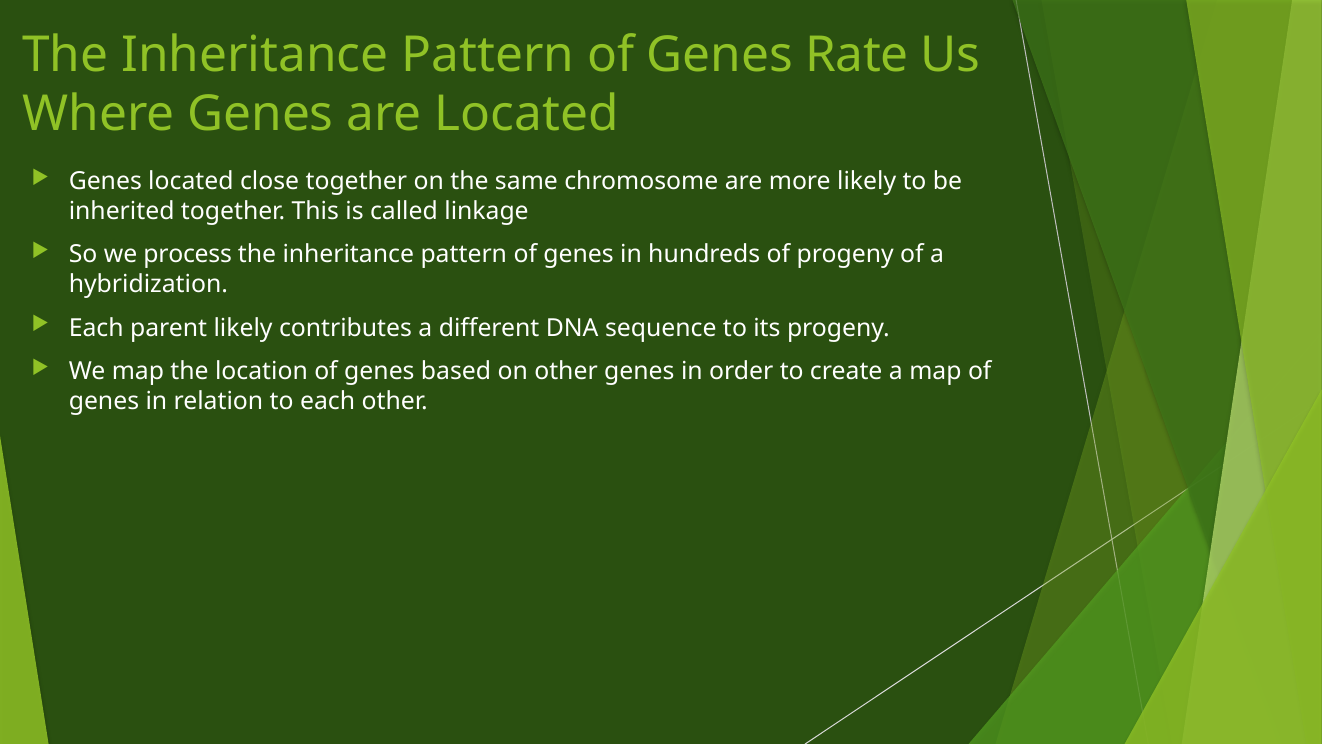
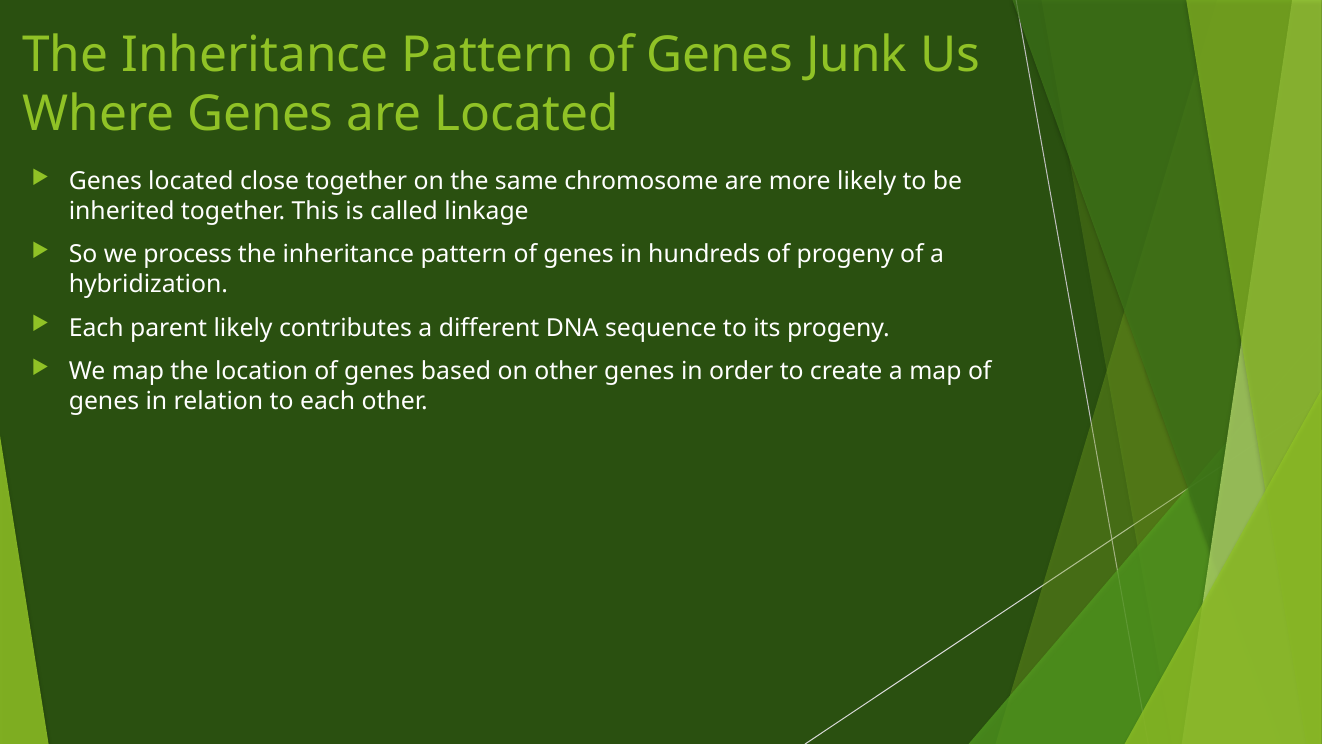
Rate: Rate -> Junk
